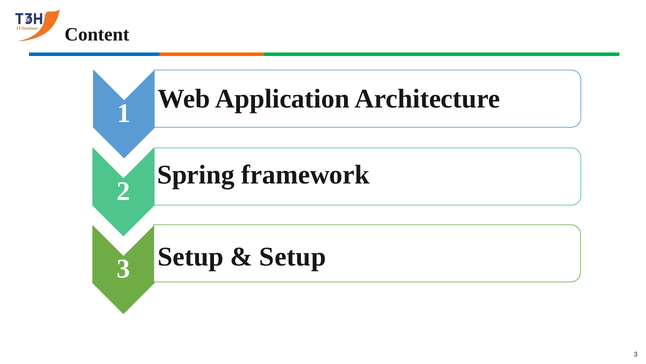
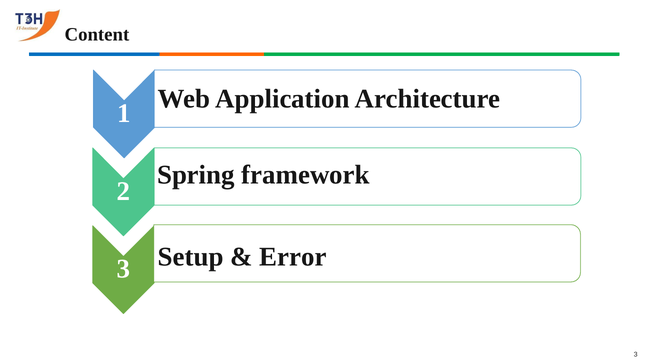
Setup at (293, 256): Setup -> Error
